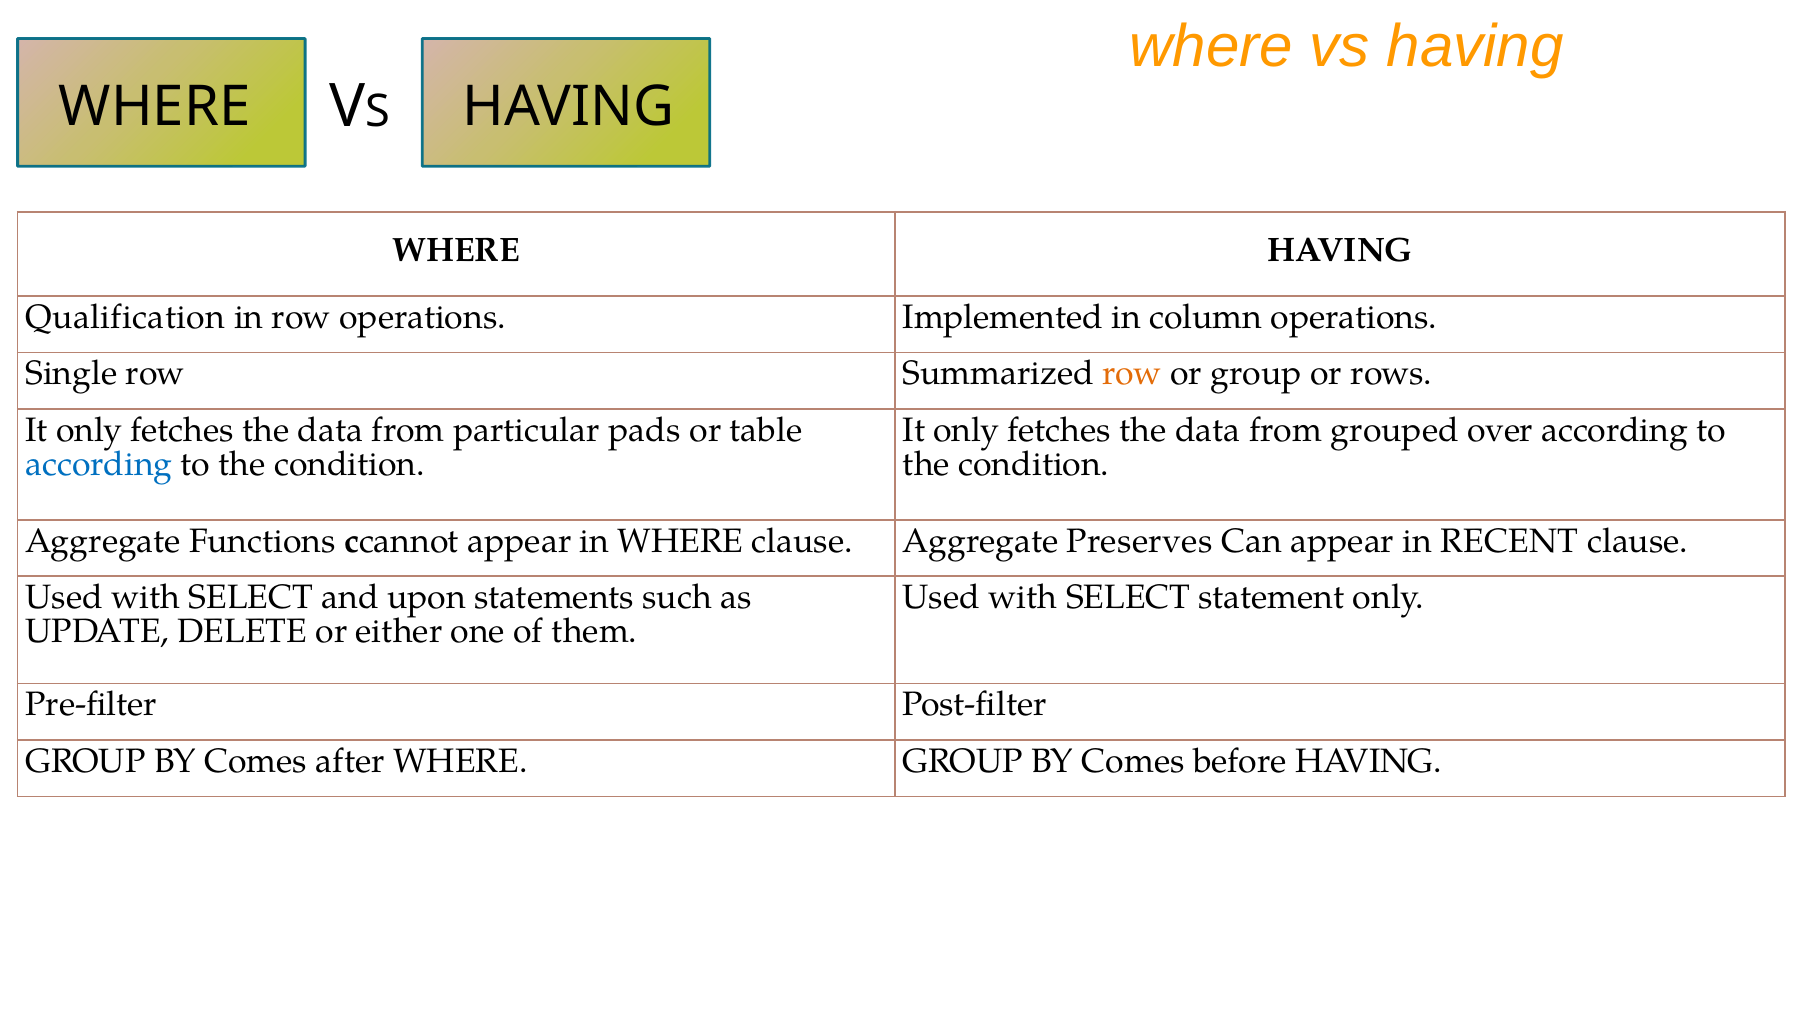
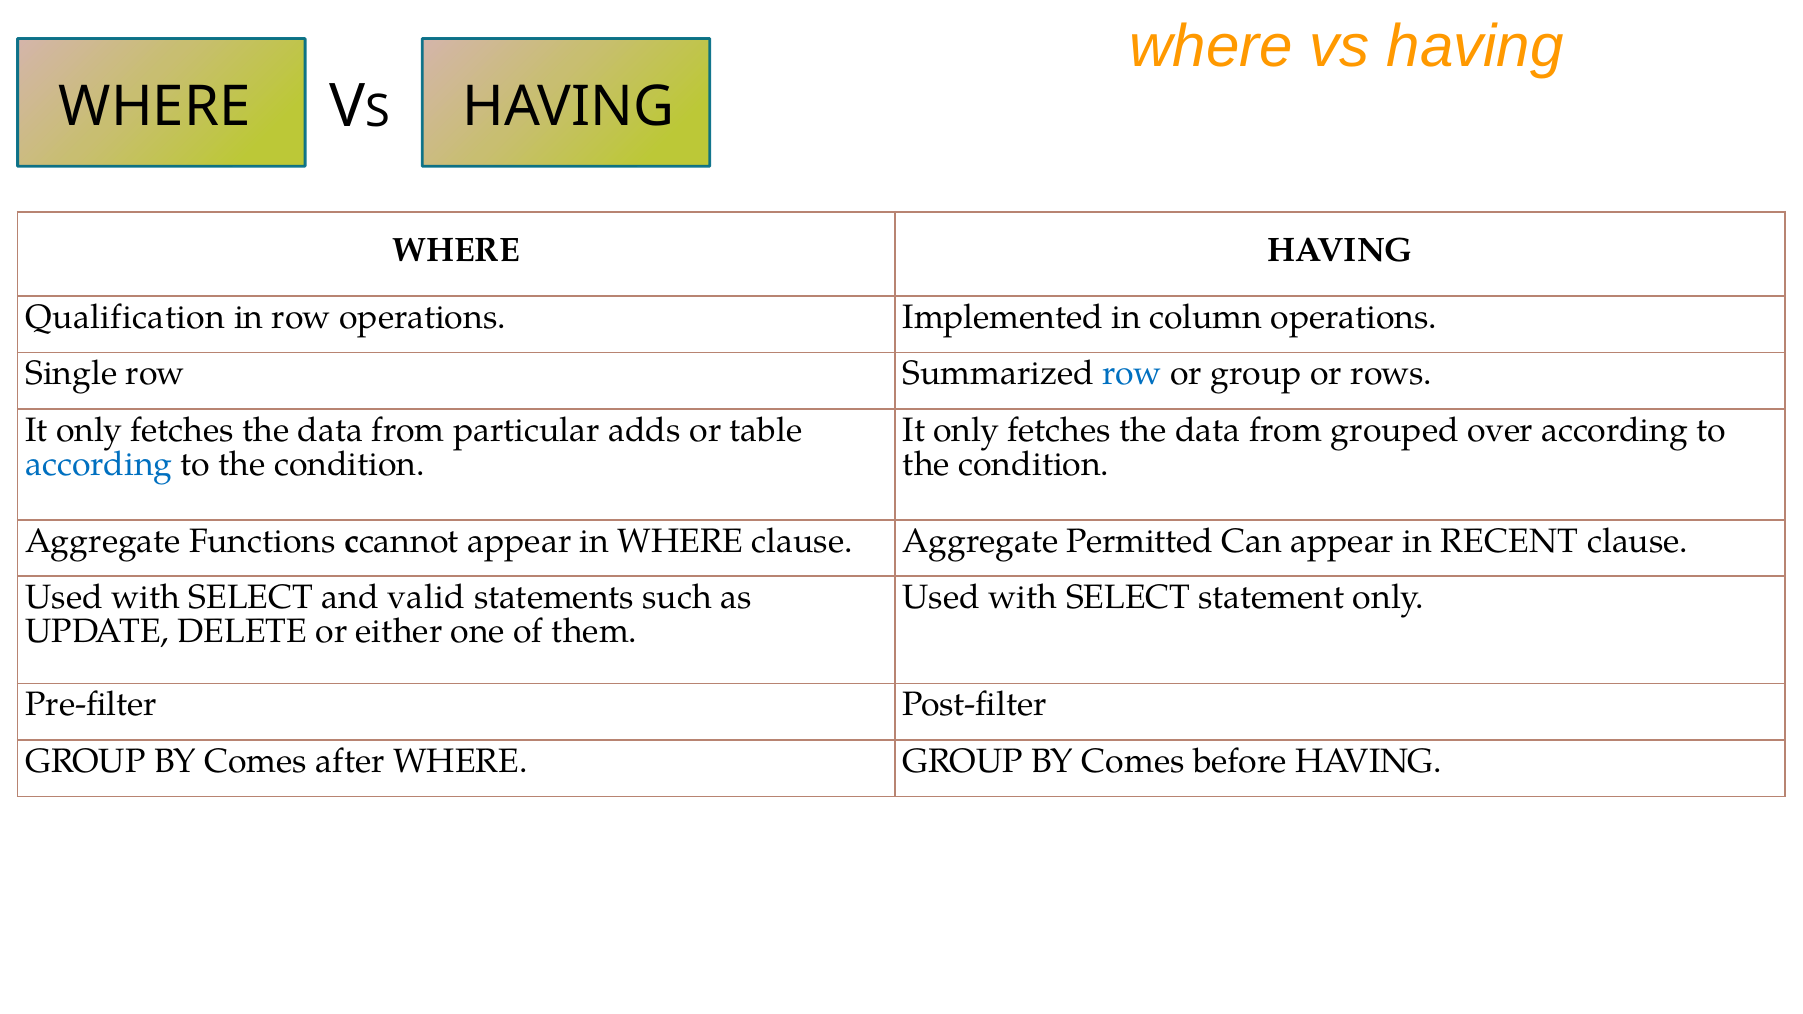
row at (1132, 374) colour: orange -> blue
pads: pads -> adds
Preserves: Preserves -> Permitted
upon: upon -> valid
